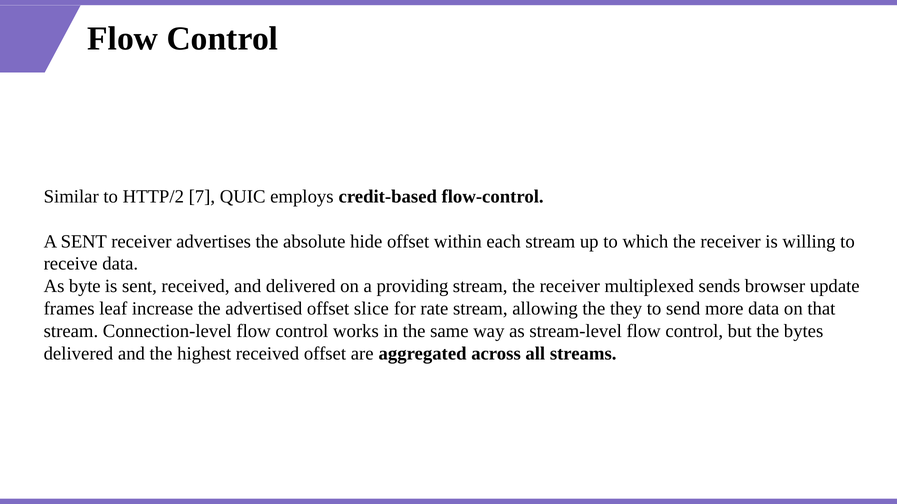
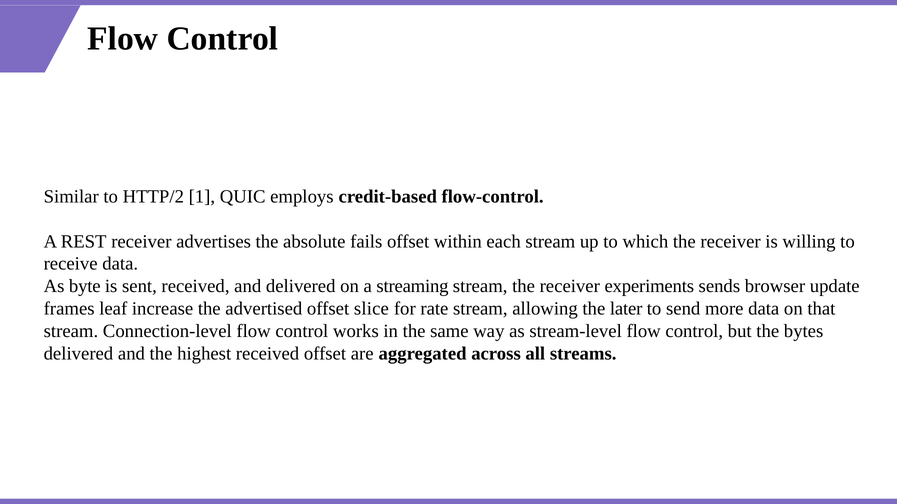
7: 7 -> 1
A SENT: SENT -> REST
hide: hide -> fails
providing: providing -> streaming
multiplexed: multiplexed -> experiments
they: they -> later
